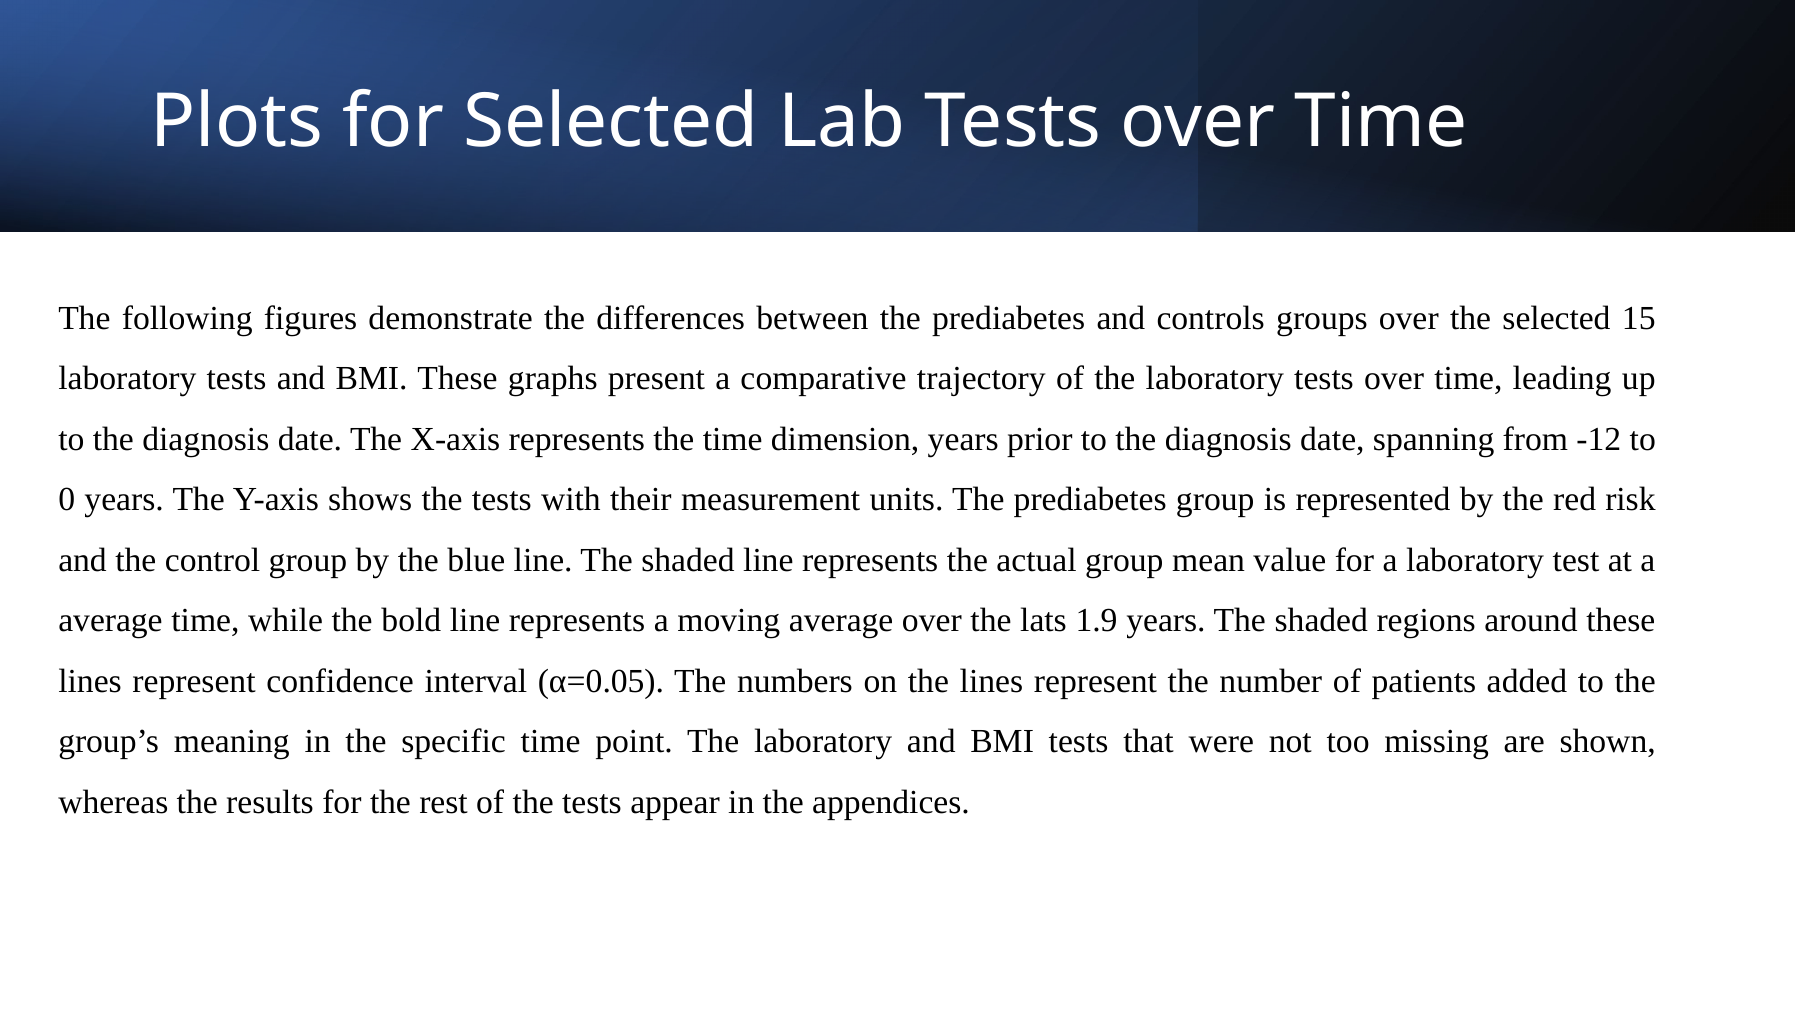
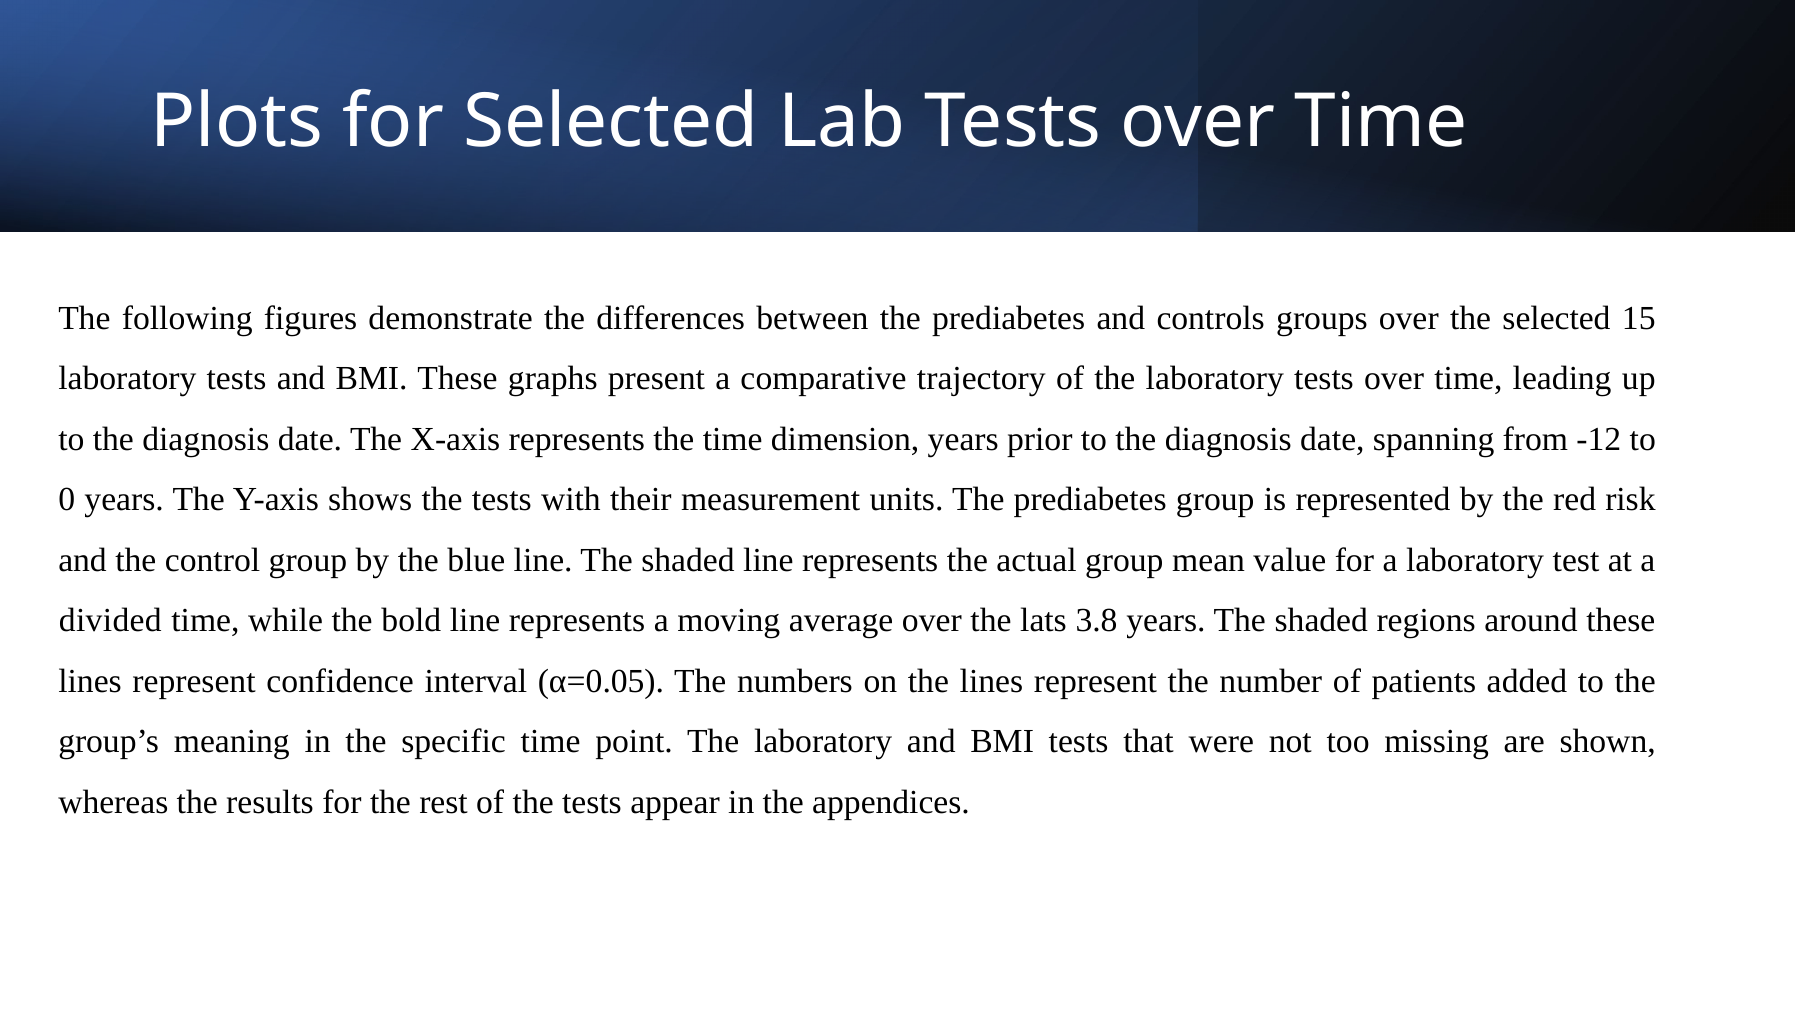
average at (111, 621): average -> divided
1.9: 1.9 -> 3.8
